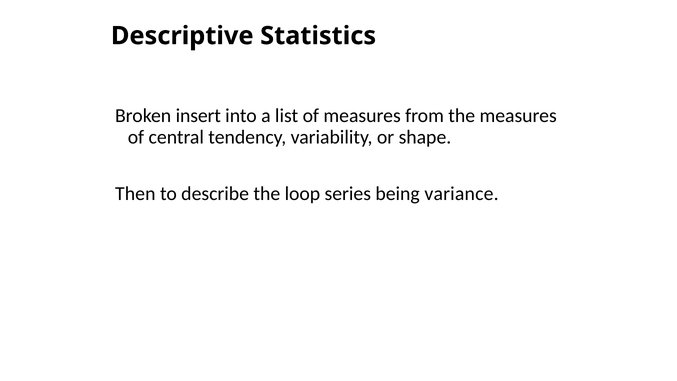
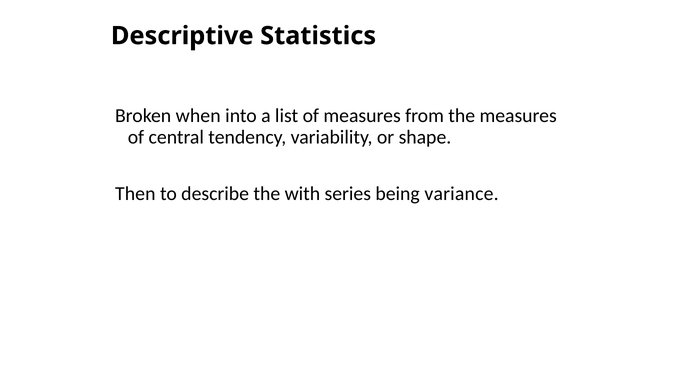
insert: insert -> when
loop: loop -> with
